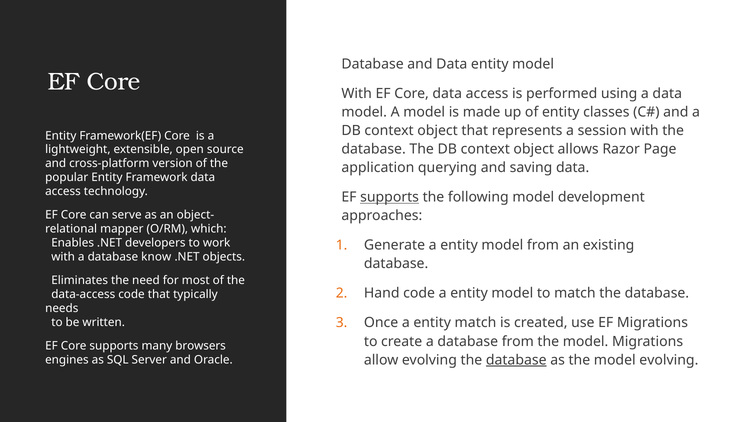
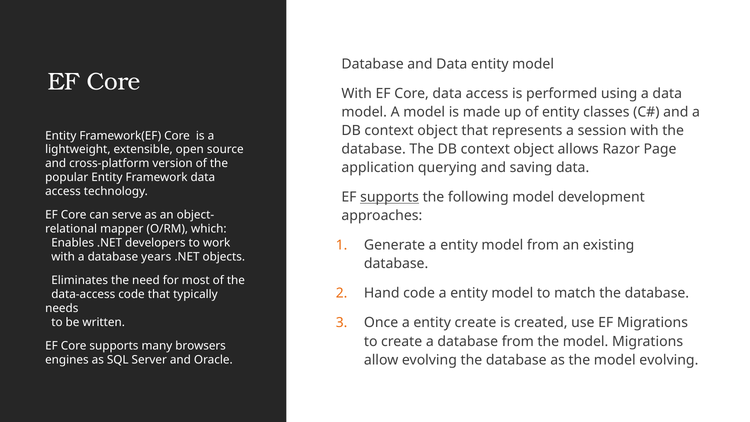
know: know -> years
entity match: match -> create
database at (516, 360) underline: present -> none
